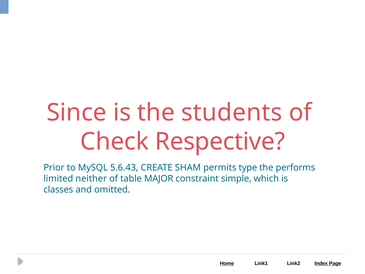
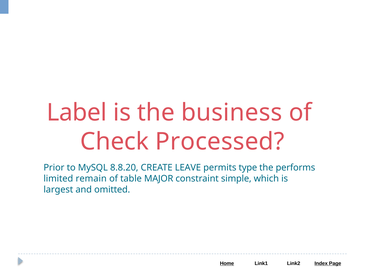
Since: Since -> Label
students: students -> business
Respective: Respective -> Processed
5.6.43: 5.6.43 -> 8.8.20
SHAM: SHAM -> LEAVE
neither: neither -> remain
classes: classes -> largest
